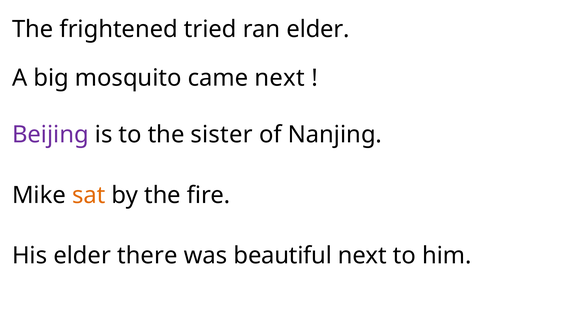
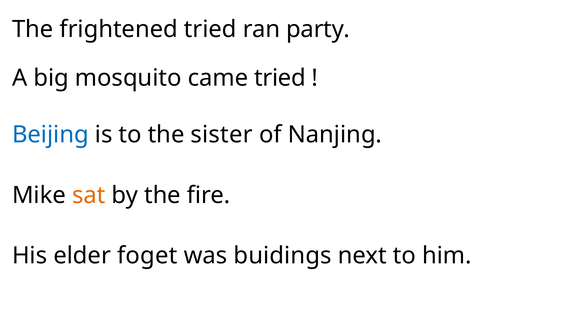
ran elder: elder -> party
came next: next -> tried
Beijing colour: purple -> blue
there: there -> foget
beautiful: beautiful -> buidings
